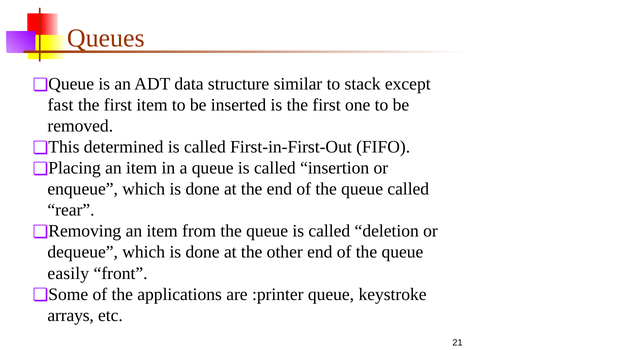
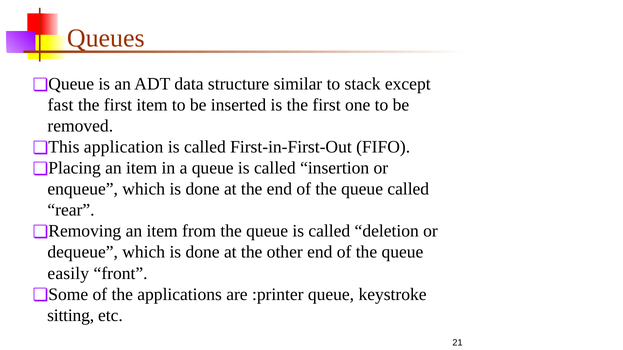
determined: determined -> application
arrays: arrays -> sitting
